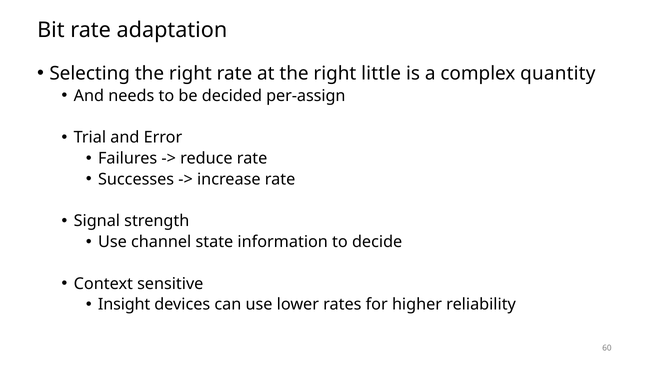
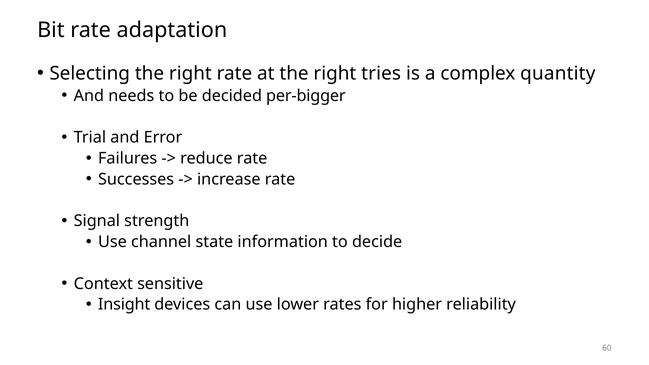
little: little -> tries
per-assign: per-assign -> per-bigger
